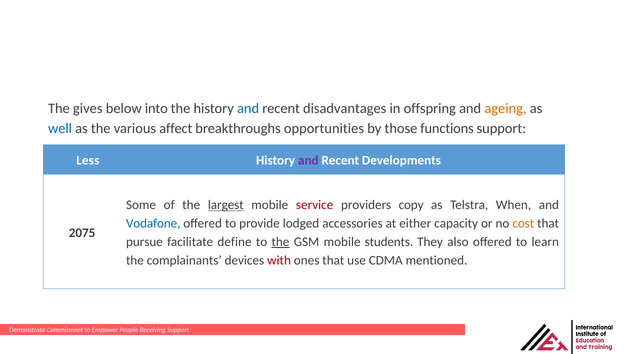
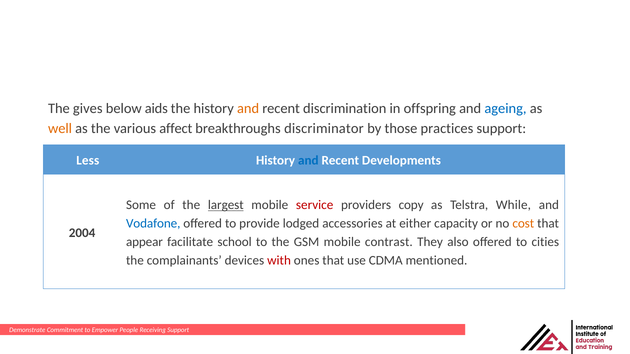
into: into -> aids
and at (248, 109) colour: blue -> orange
disadvantages: disadvantages -> discrimination
ageing colour: orange -> blue
well colour: blue -> orange
opportunities: opportunities -> discriminator
functions: functions -> practices
and at (308, 161) colour: purple -> blue
When: When -> While
2075: 2075 -> 2004
pursue: pursue -> appear
define: define -> school
the at (280, 242) underline: present -> none
students: students -> contrast
learn: learn -> cities
